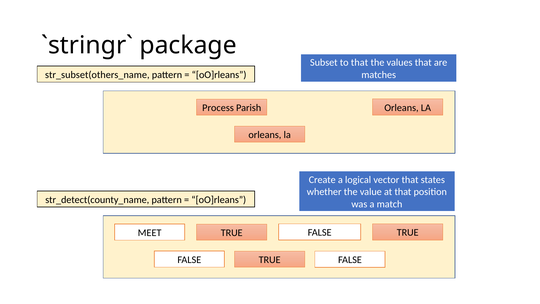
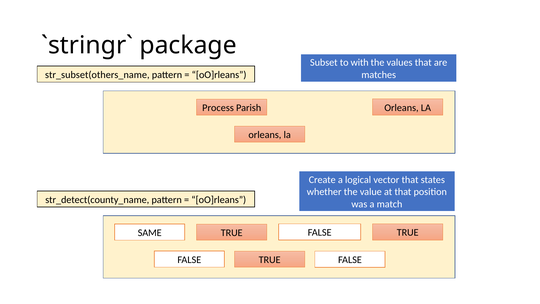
to that: that -> with
MEET: MEET -> SAME
